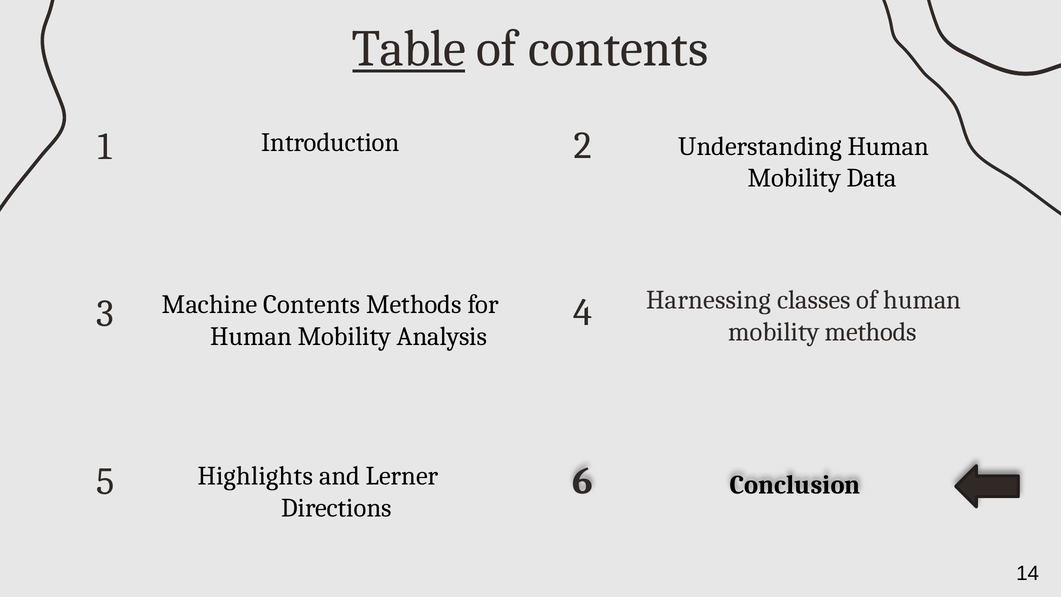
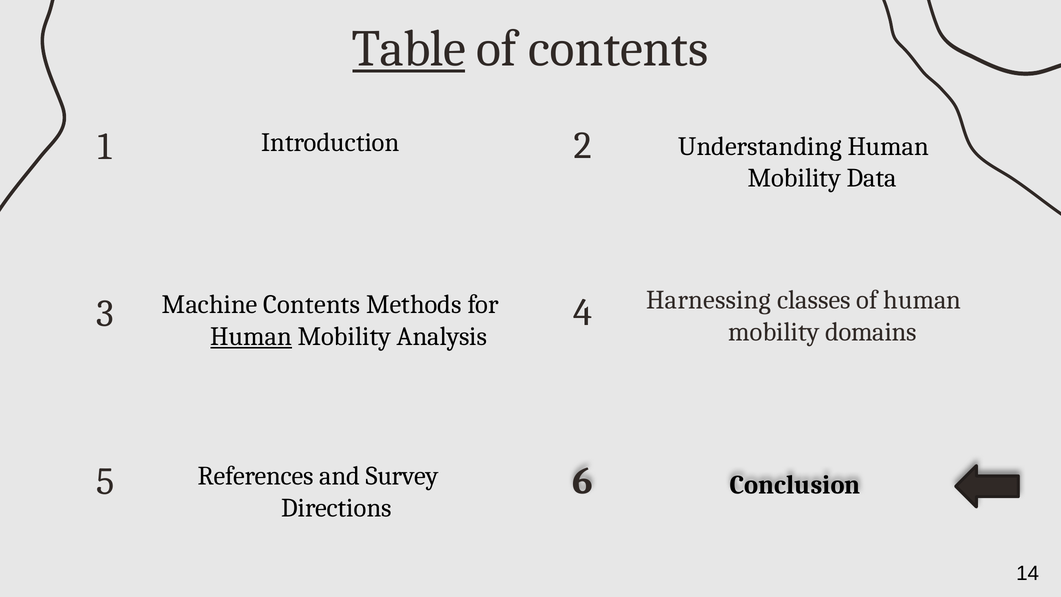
mobility methods: methods -> domains
Human at (251, 336) underline: none -> present
Highlights: Highlights -> References
Lerner: Lerner -> Survey
